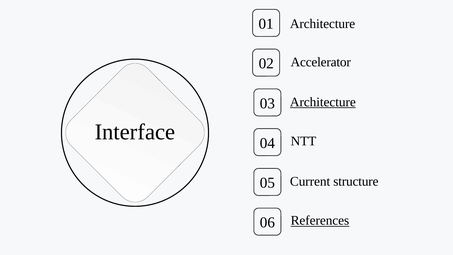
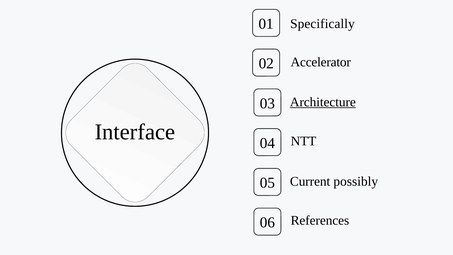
01 Architecture: Architecture -> Specifically
structure: structure -> possibly
References underline: present -> none
